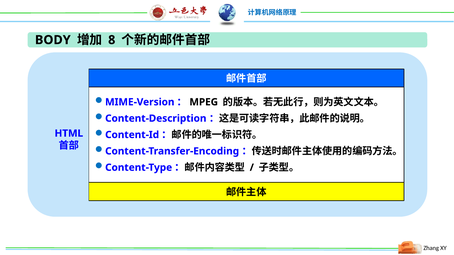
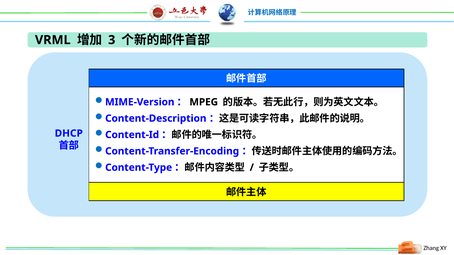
BODY: BODY -> VRML
8: 8 -> 3
HTML: HTML -> DHCP
